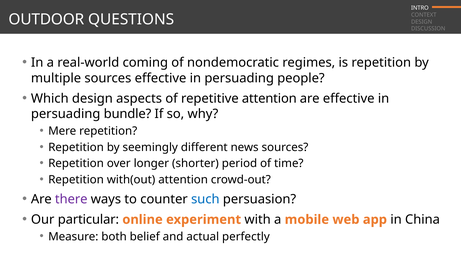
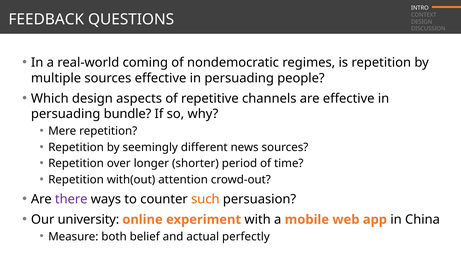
OUTDOOR: OUTDOOR -> FEEDBACK
repetitive attention: attention -> channels
such colour: blue -> orange
particular: particular -> university
